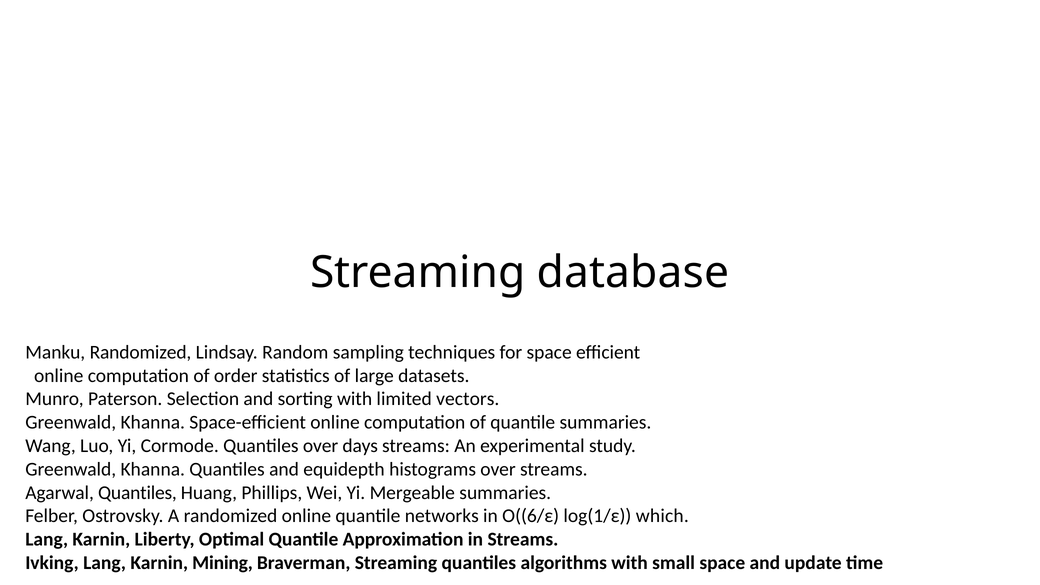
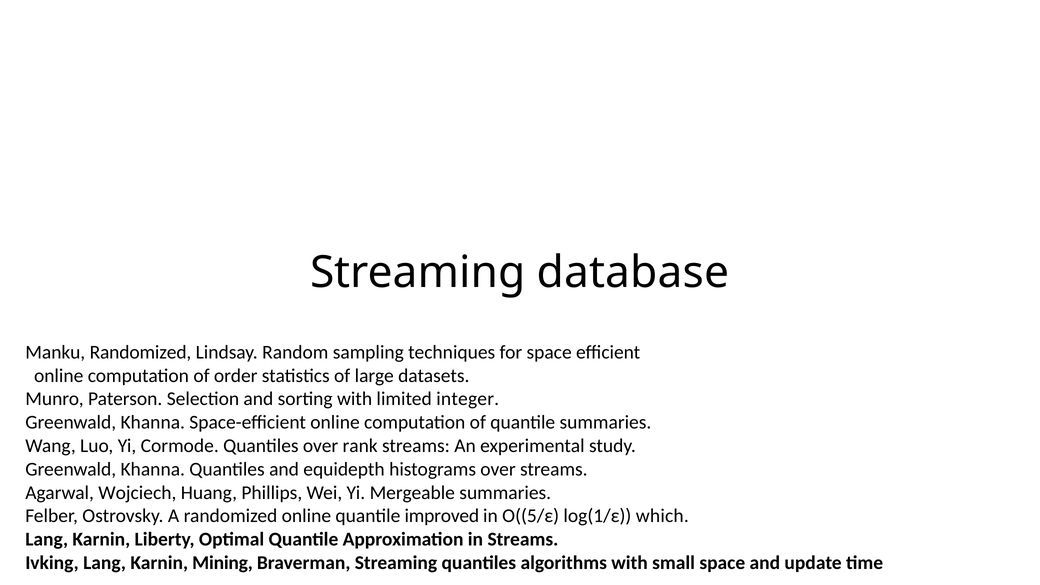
vectors: vectors -> integer
days: days -> rank
Agarwal Quantiles: Quantiles -> Wojciech
networks: networks -> improved
O((6/ε: O((6/ε -> O((5/ε
